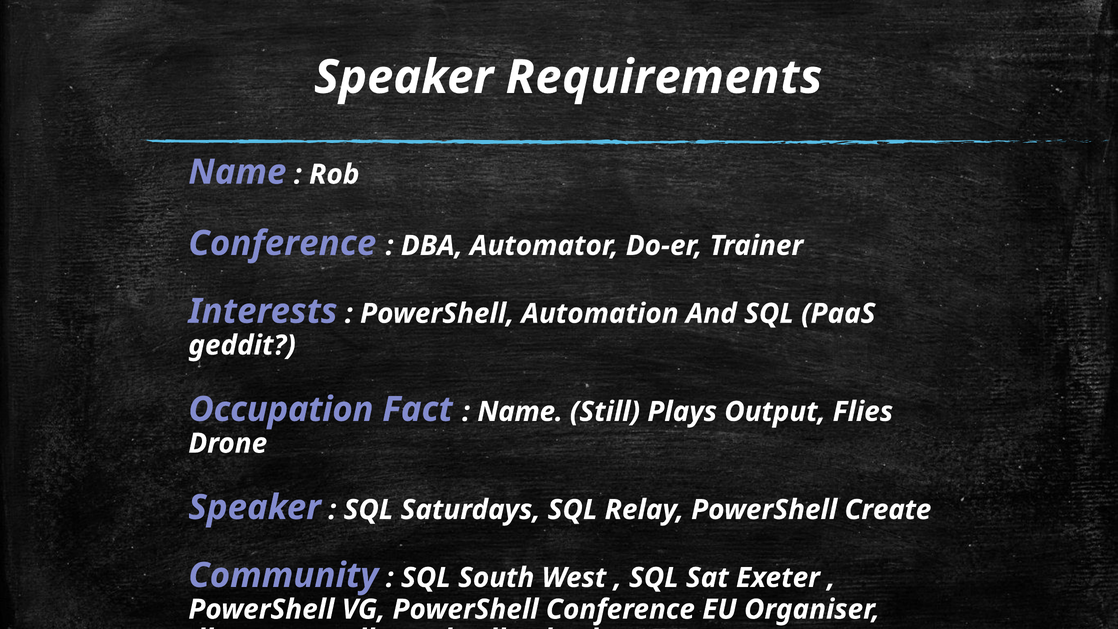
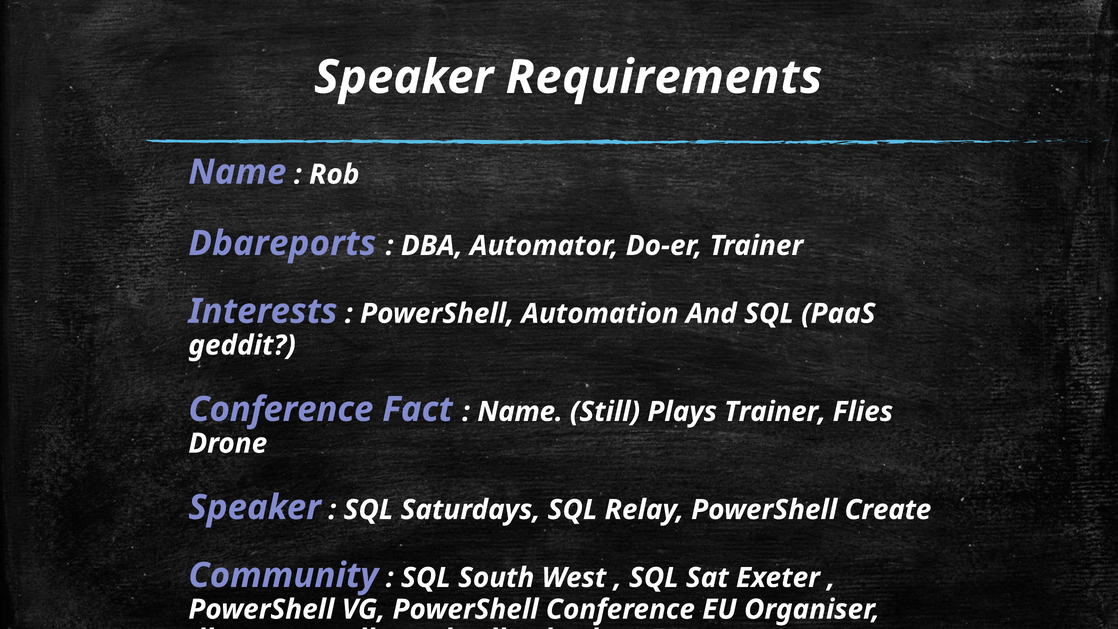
Conference at (282, 243): Conference -> Dbareports
Occupation at (281, 409): Occupation -> Conference
Plays Output: Output -> Trainer
